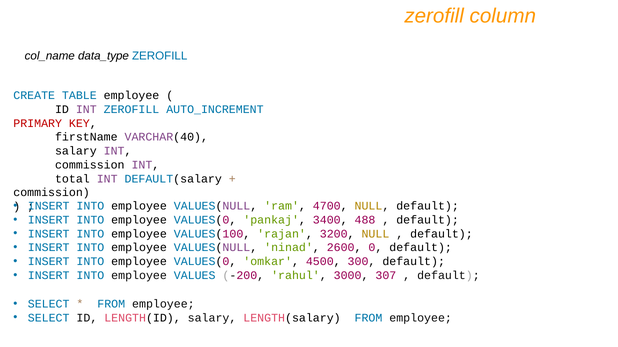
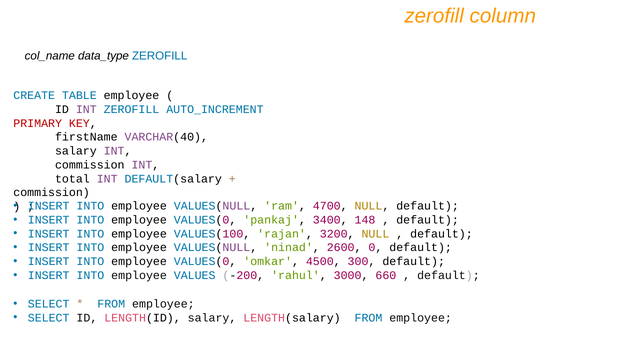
488: 488 -> 148
307: 307 -> 660
